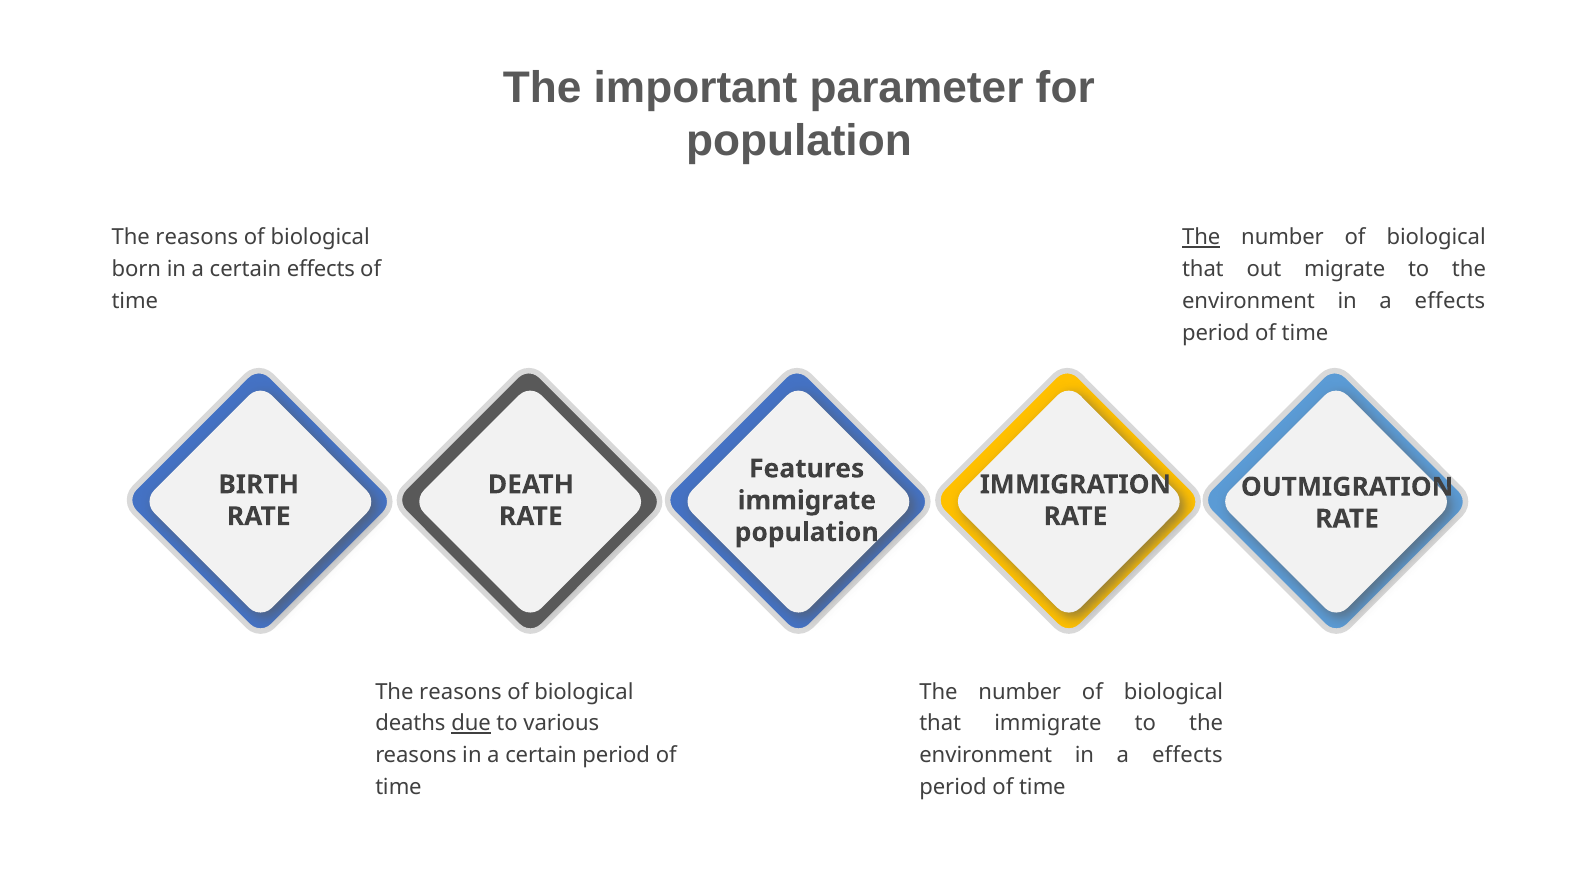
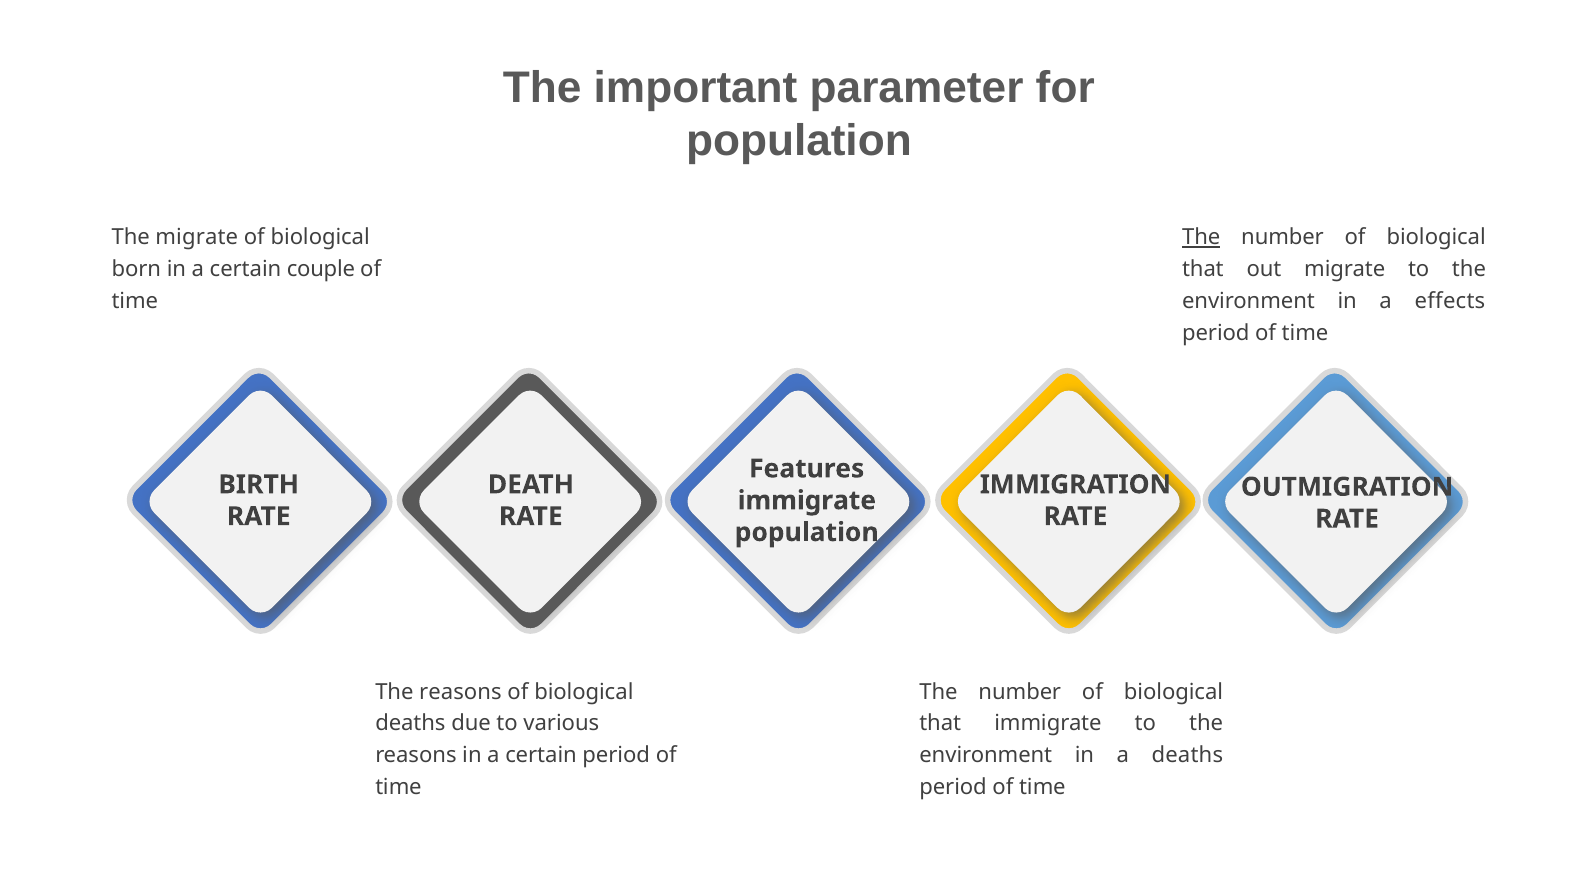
reasons at (197, 237): reasons -> migrate
certain effects: effects -> couple
due underline: present -> none
effects at (1187, 755): effects -> deaths
